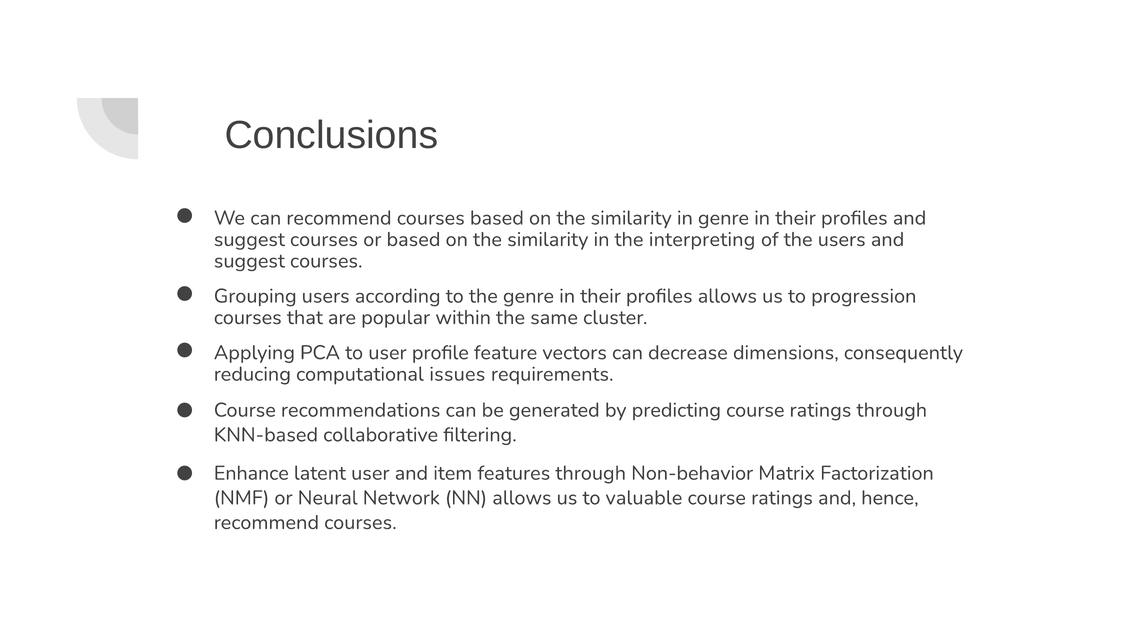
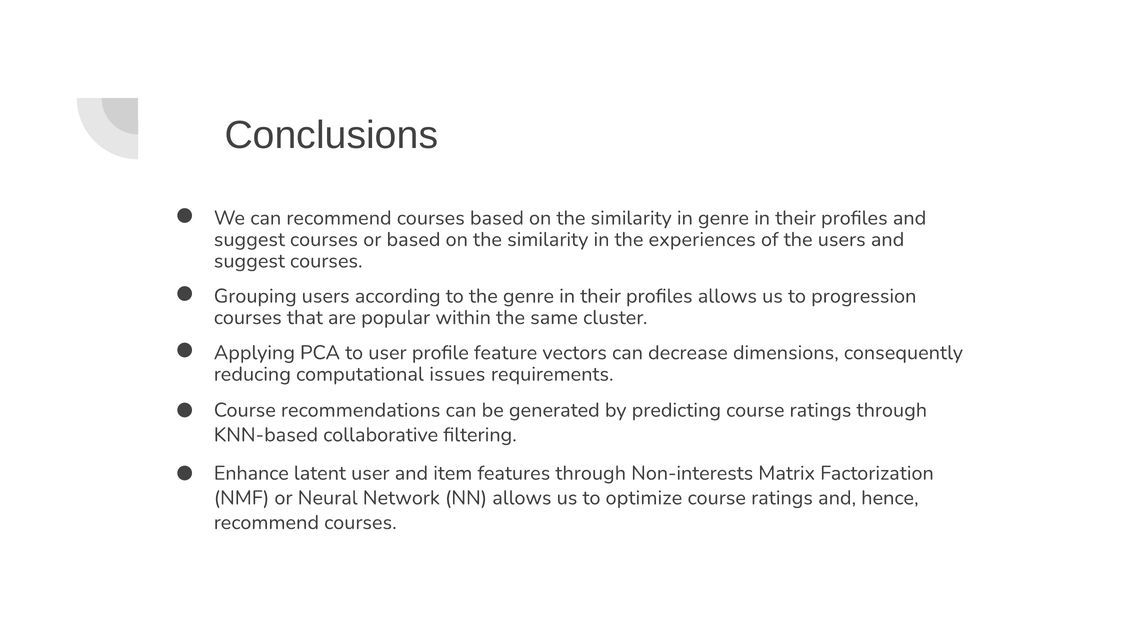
interpreting: interpreting -> experiences
Non-behavior: Non-behavior -> Non-interests
valuable: valuable -> optimize
